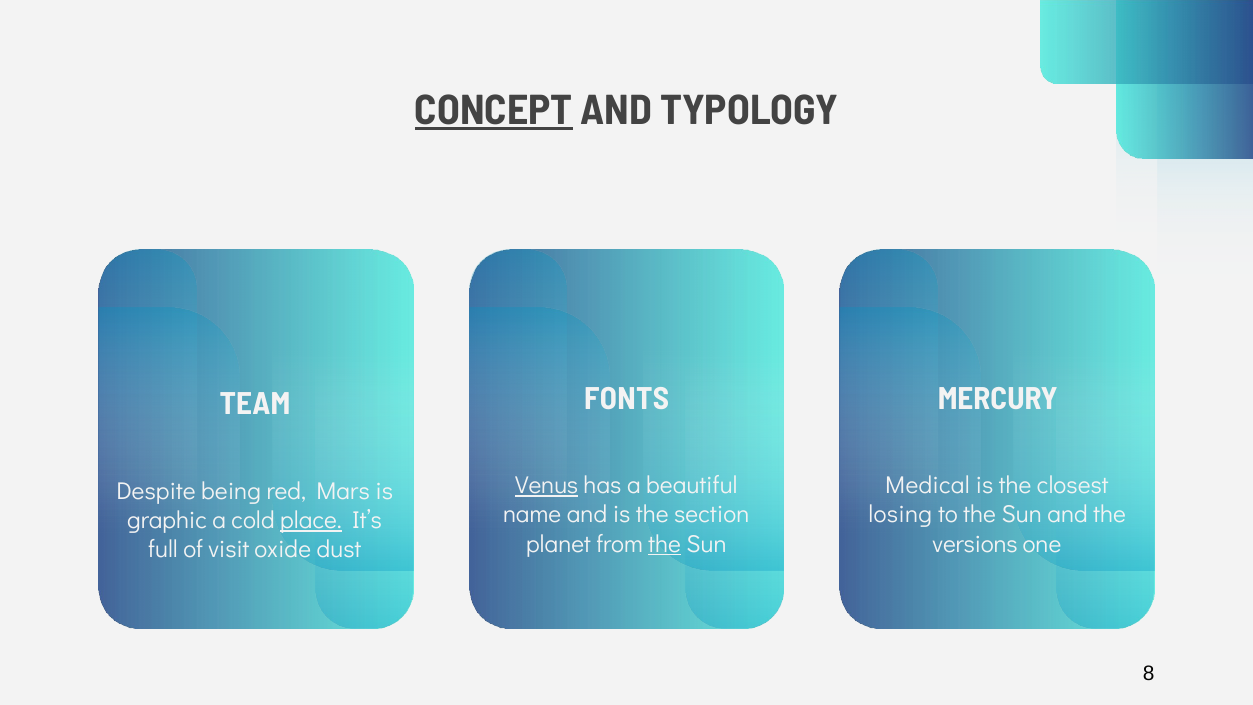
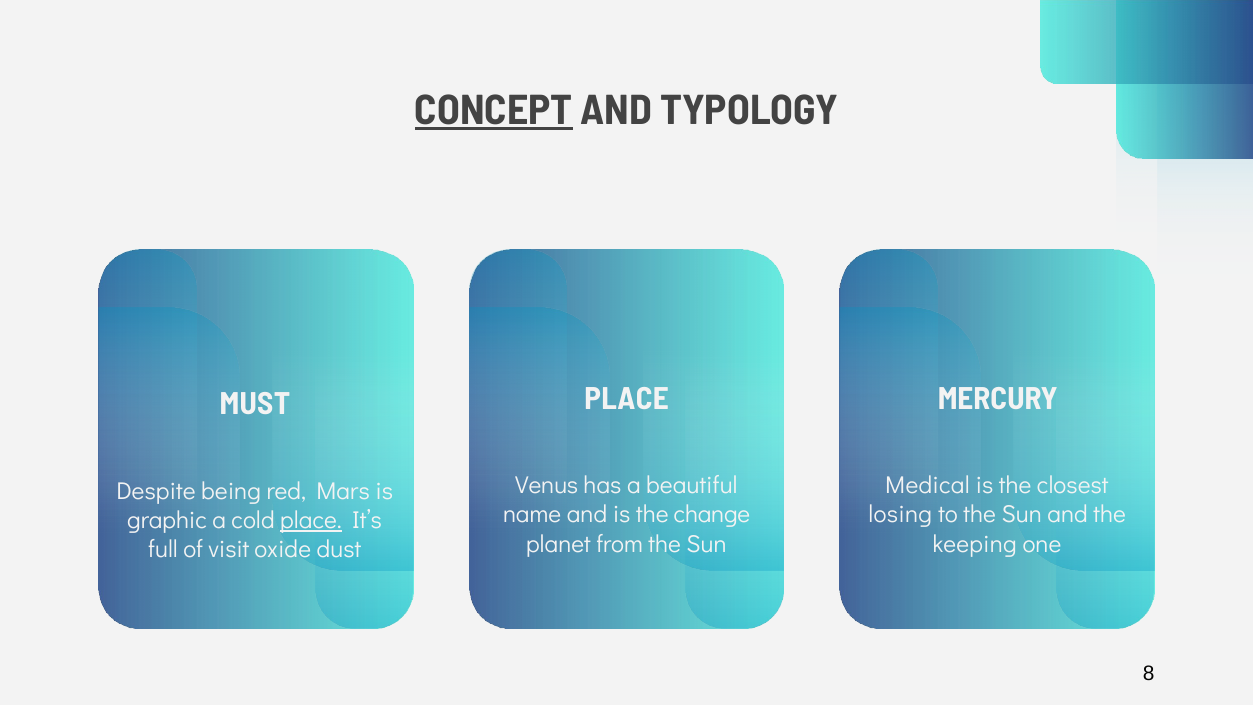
FONTS at (627, 399): FONTS -> PLACE
TEAM: TEAM -> MUST
Venus underline: present -> none
section: section -> change
the at (665, 544) underline: present -> none
versions: versions -> keeping
